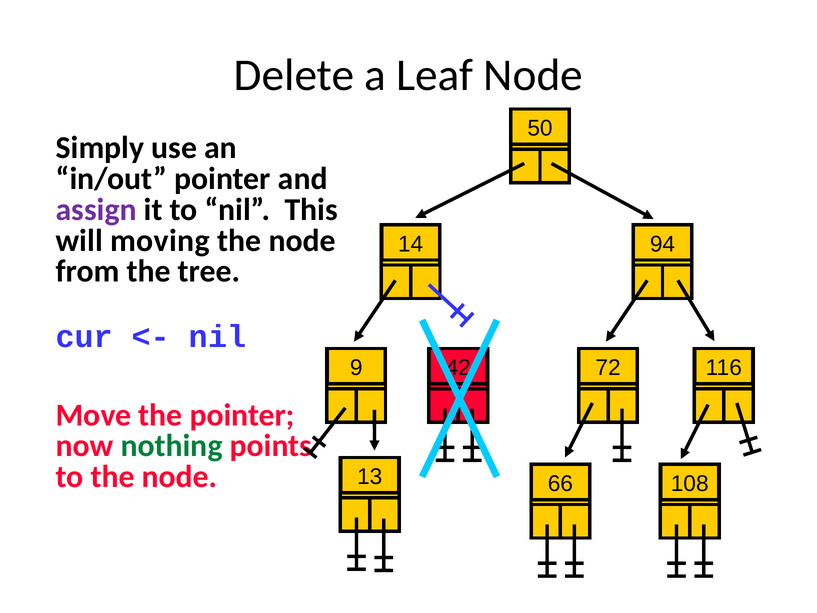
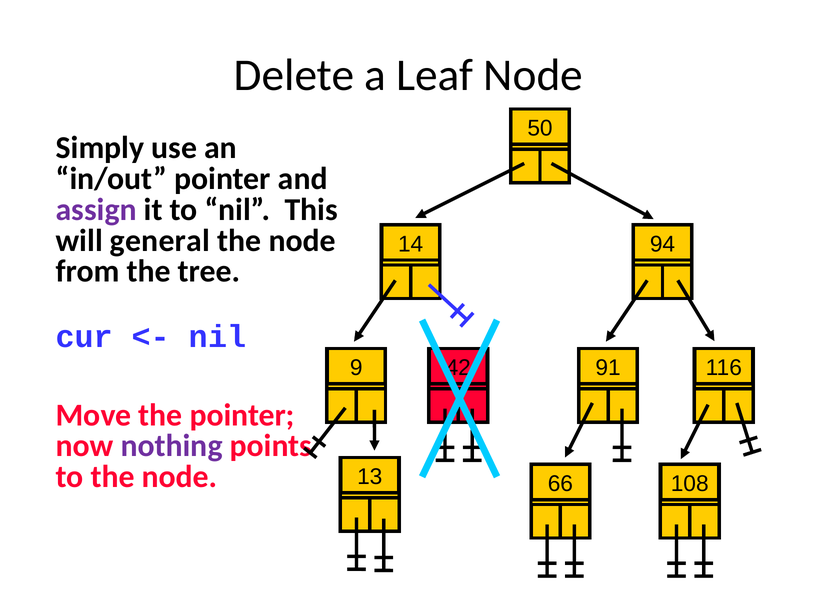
moving: moving -> general
72: 72 -> 91
nothing colour: green -> purple
